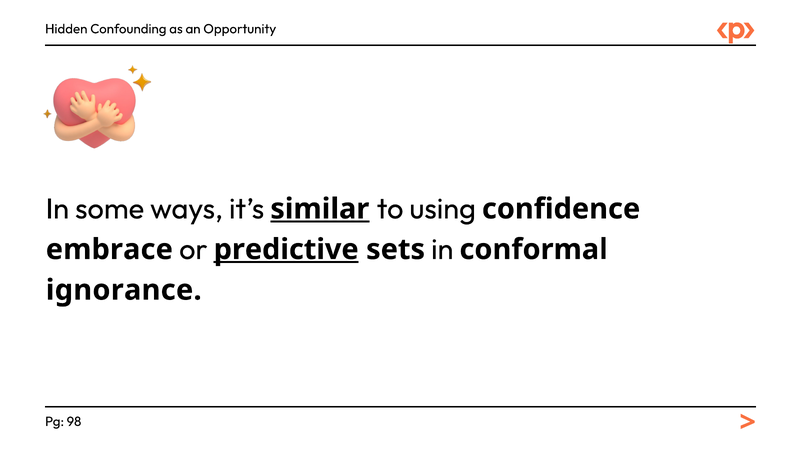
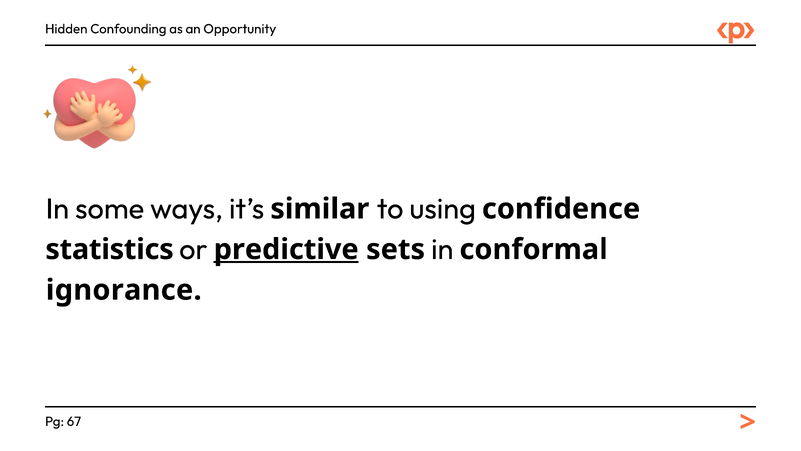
similar underline: present -> none
embrace: embrace -> statistics
98: 98 -> 67
